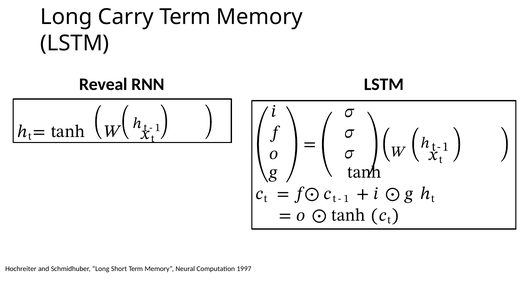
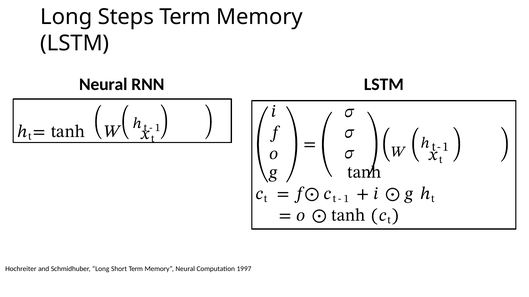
Carry: Carry -> Steps
Reveal at (103, 85): Reveal -> Neural
